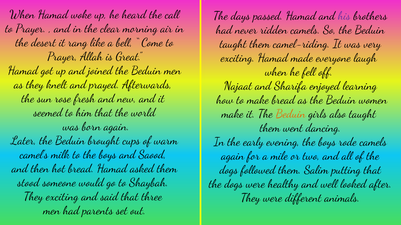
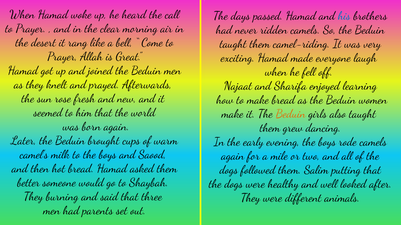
his colour: purple -> blue
went: went -> grew
stood: stood -> better
They exciting: exciting -> burning
